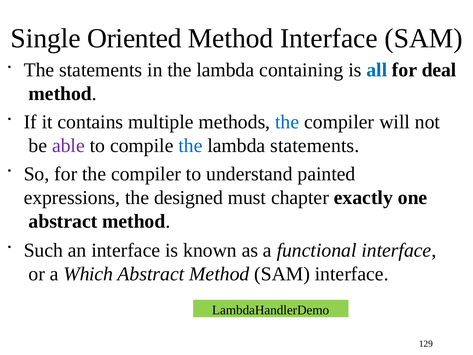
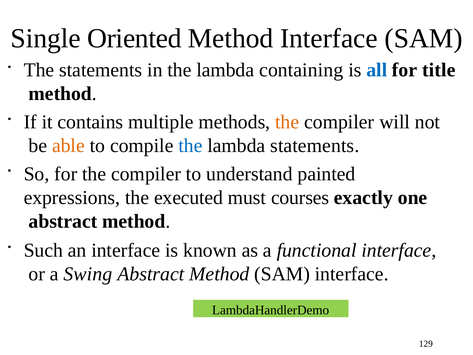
deal: deal -> title
the at (287, 122) colour: blue -> orange
able colour: purple -> orange
designed: designed -> executed
chapter: chapter -> courses
Which: Which -> Swing
